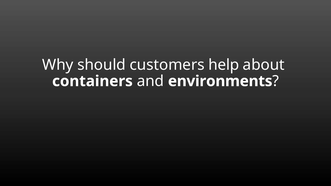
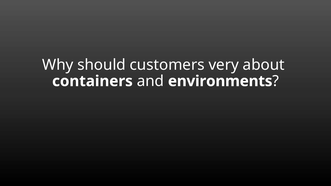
help: help -> very
